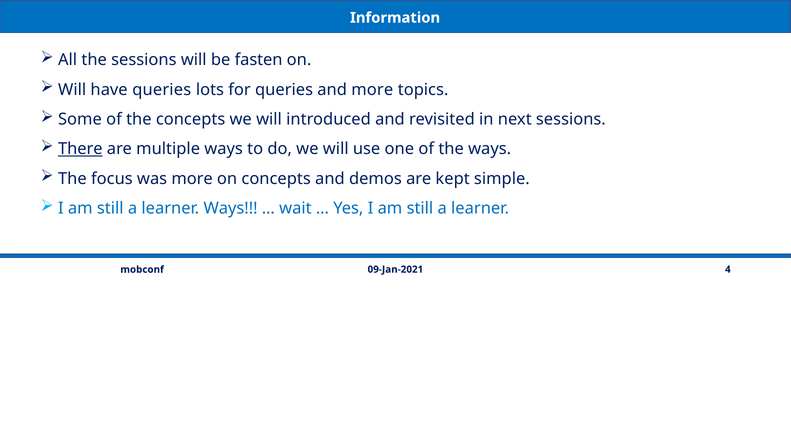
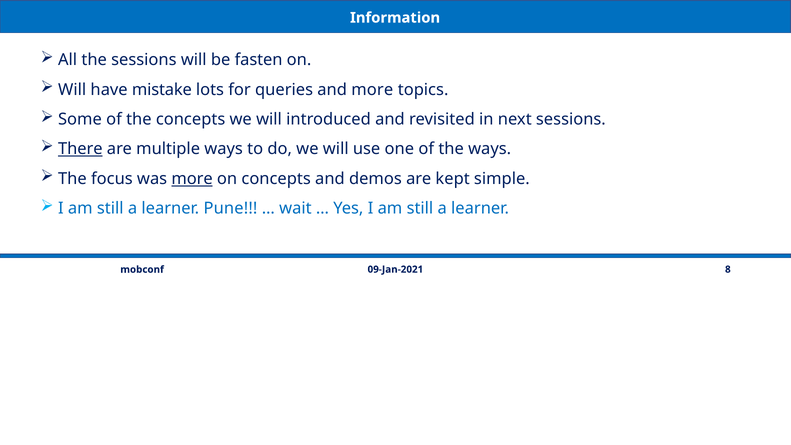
have queries: queries -> mistake
more at (192, 179) underline: none -> present
learner Ways: Ways -> Pune
4: 4 -> 8
